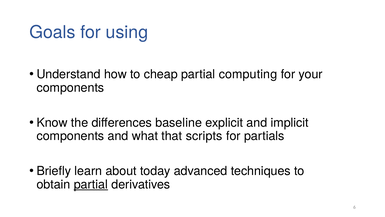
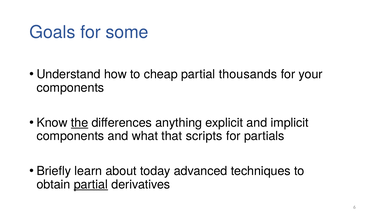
using: using -> some
computing: computing -> thousands
the underline: none -> present
baseline: baseline -> anything
